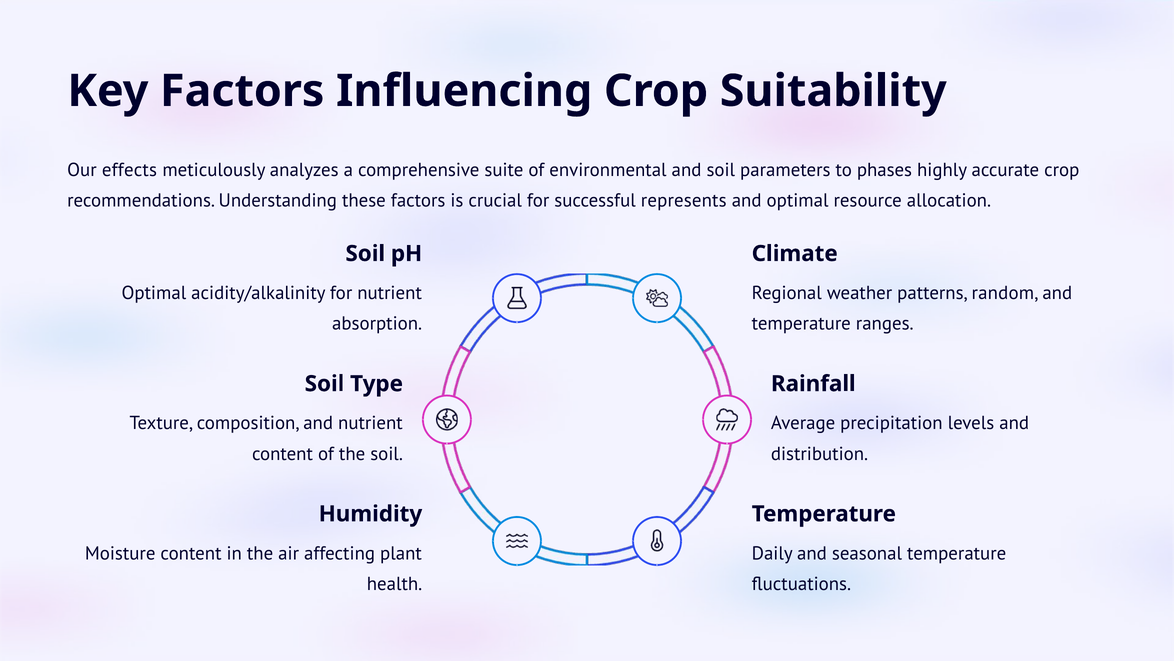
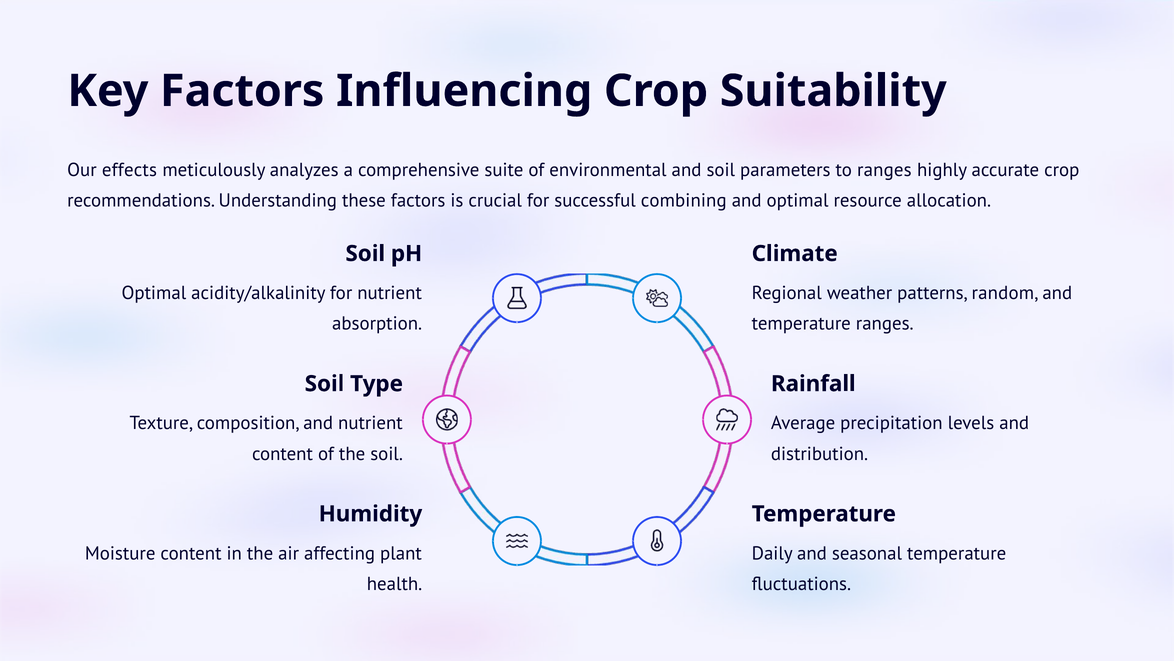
to phases: phases -> ranges
represents: represents -> combining
